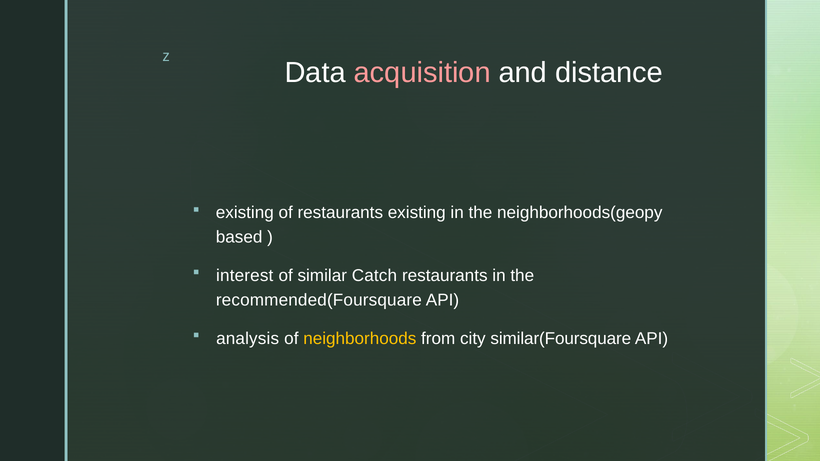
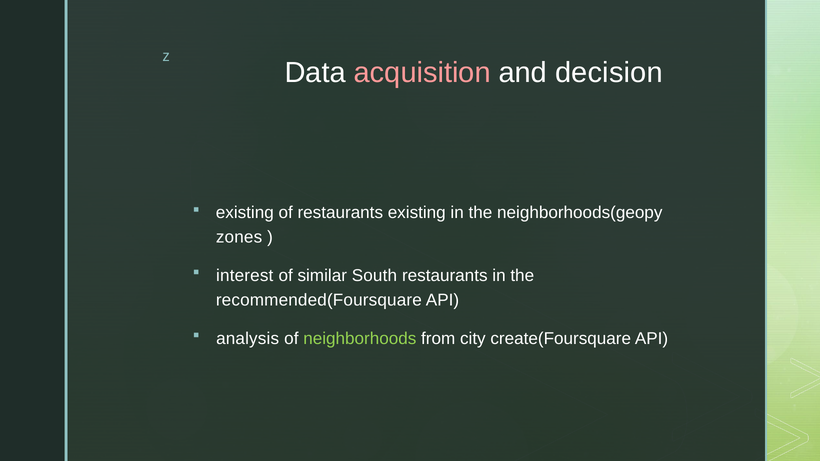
distance: distance -> decision
based: based -> zones
Catch: Catch -> South
neighborhoods colour: yellow -> light green
similar(Foursquare: similar(Foursquare -> create(Foursquare
